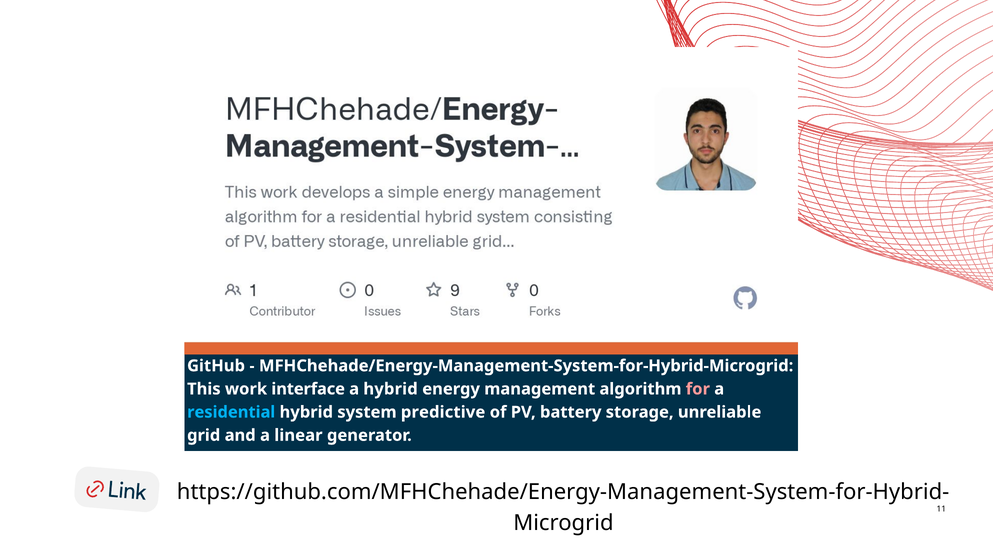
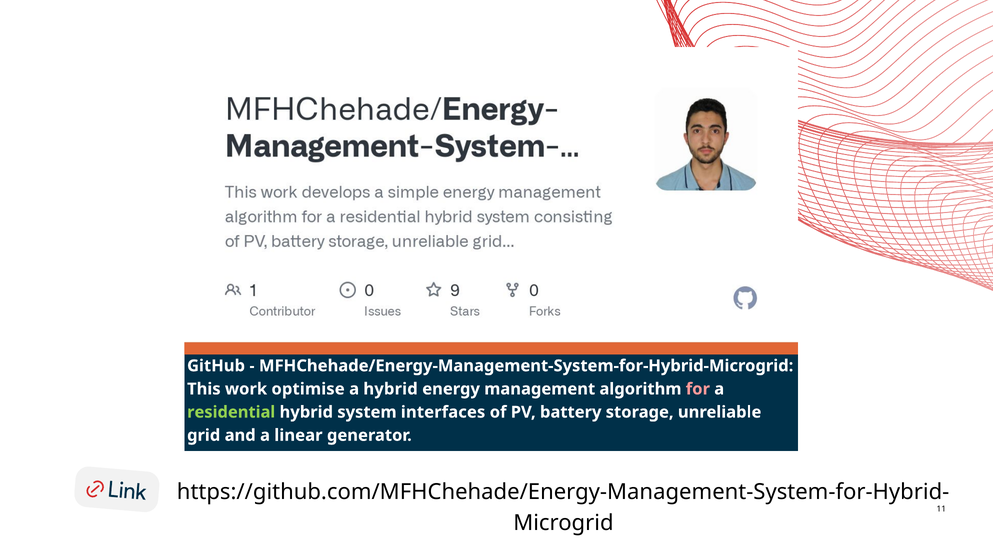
interface: interface -> optimise
residential colour: light blue -> light green
predictive: predictive -> interfaces
